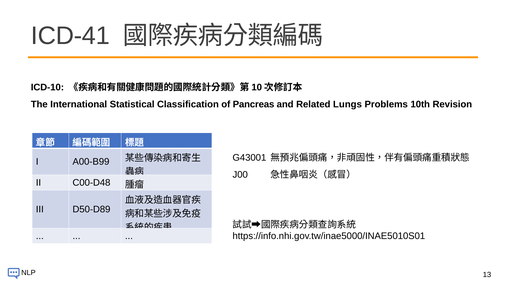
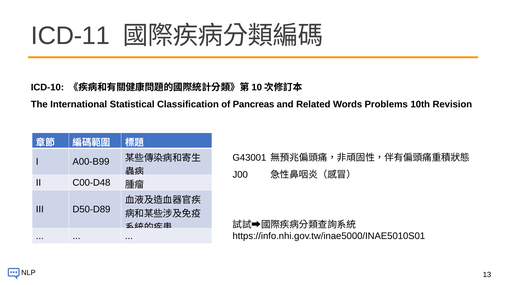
ICD-41: ICD-41 -> ICD-11
Lungs: Lungs -> Words
